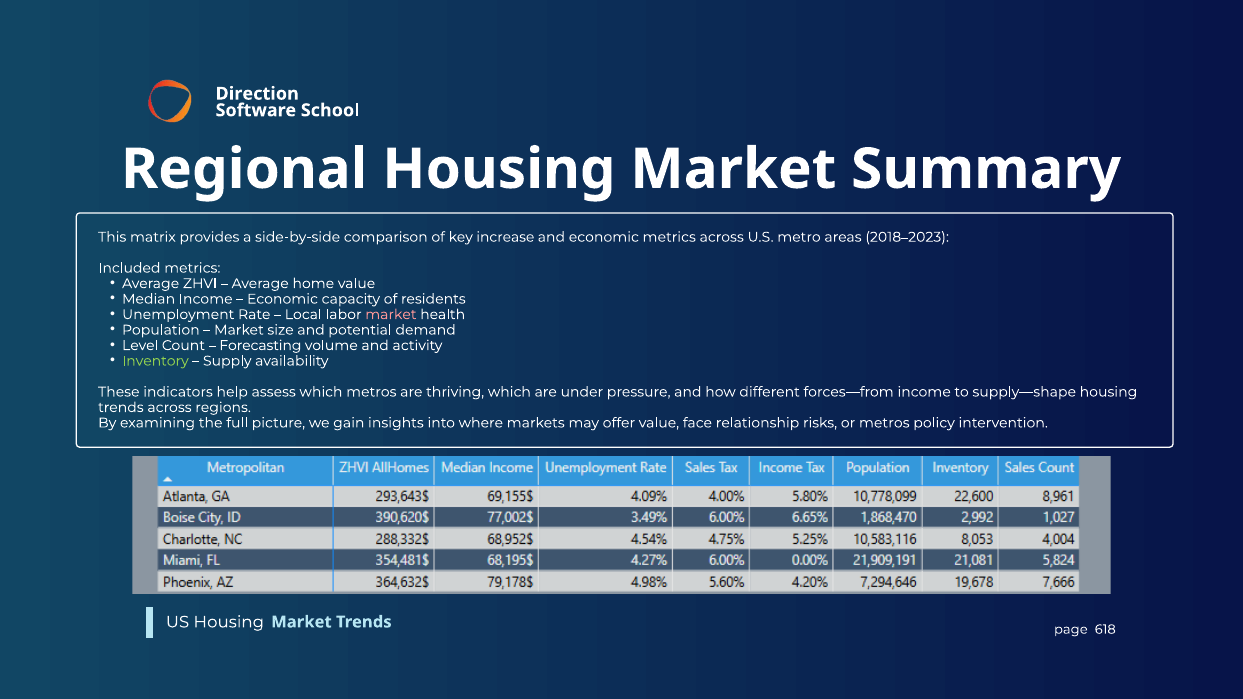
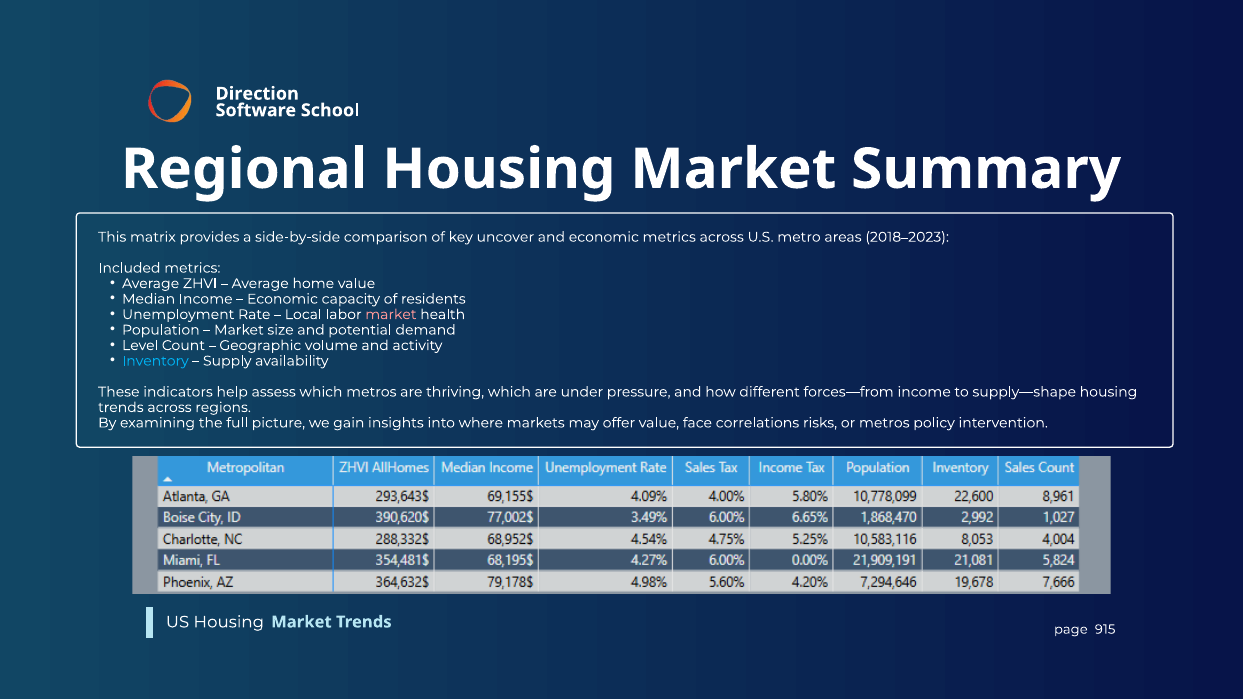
increase: increase -> uncover
Forecasting: Forecasting -> Geographic
Inventory colour: light green -> light blue
relationship: relationship -> correlations
618: 618 -> 915
